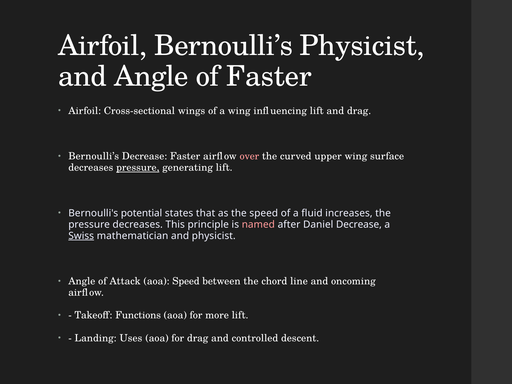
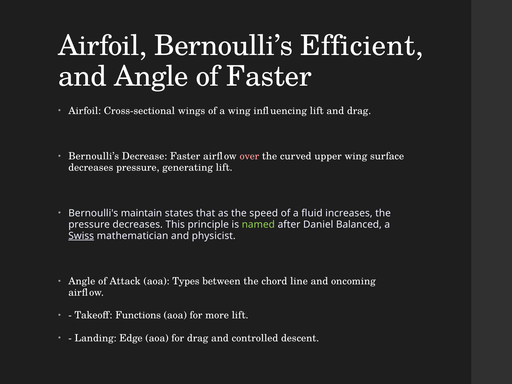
Bernoulli’s Physicist: Physicist -> Efficient
pressure at (138, 168) underline: present -> none
potential: potential -> maintain
named colour: pink -> light green
Daniel Decrease: Decrease -> Balanced
aoa Speed: Speed -> Types
Uses: Uses -> Edge
